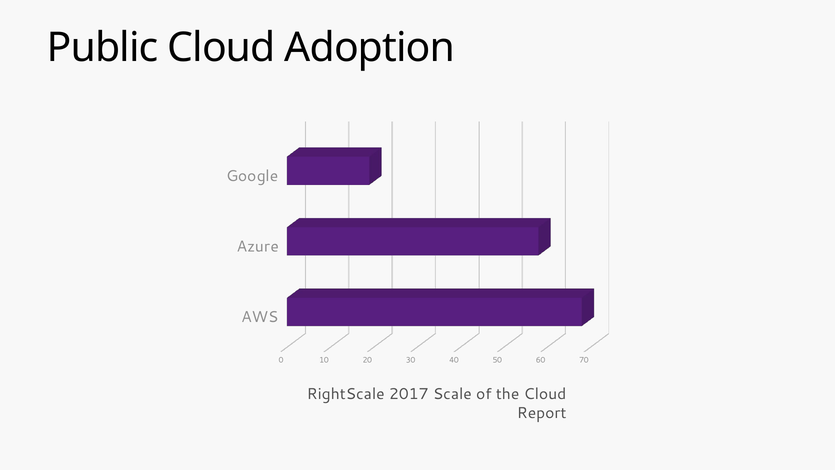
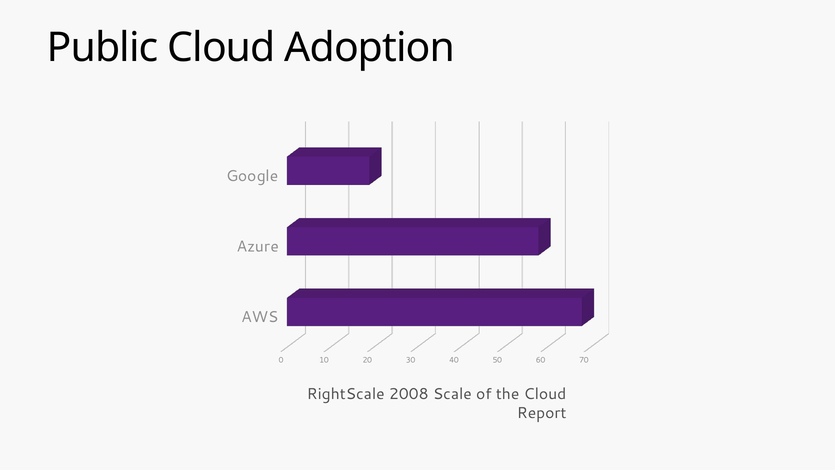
2017: 2017 -> 2008
